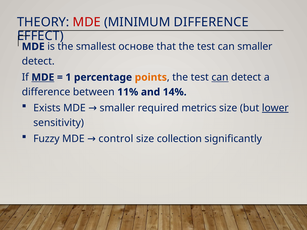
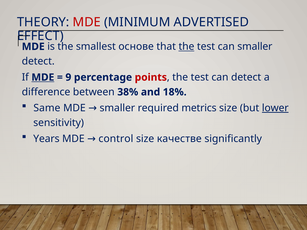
MINIMUM DIFFERENCE: DIFFERENCE -> ADVERTISED
the at (186, 47) underline: none -> present
1: 1 -> 9
points colour: orange -> red
can at (220, 77) underline: present -> none
11%: 11% -> 38%
14%: 14% -> 18%
Exists: Exists -> Same
Fuzzy: Fuzzy -> Years
collection: collection -> качестве
